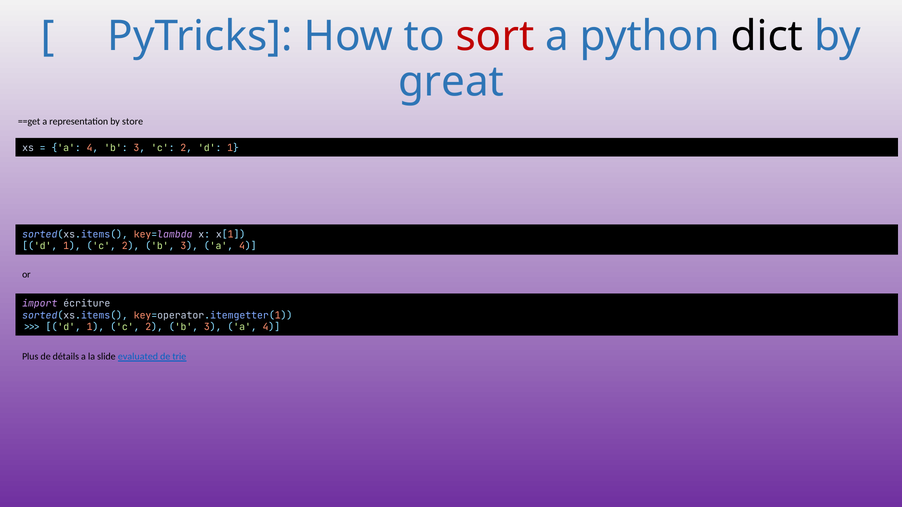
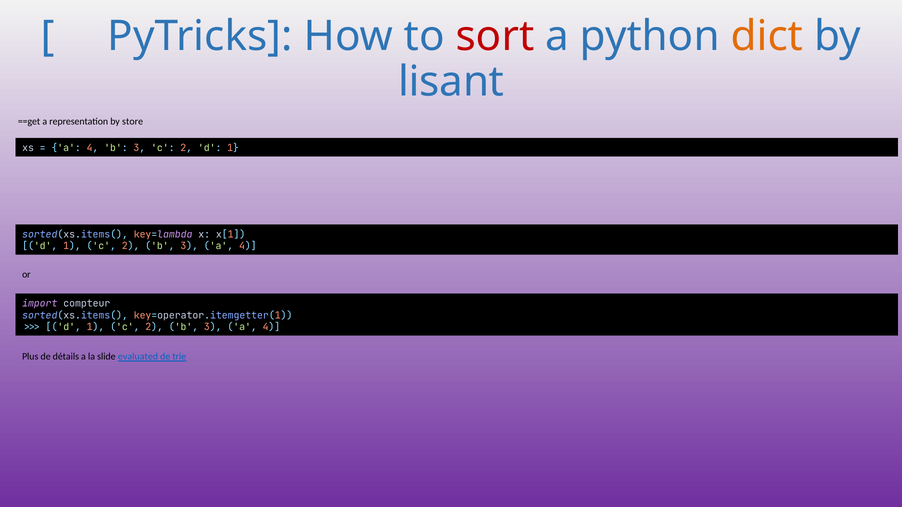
dict colour: black -> orange
great: great -> lisant
écriture: écriture -> compteur
